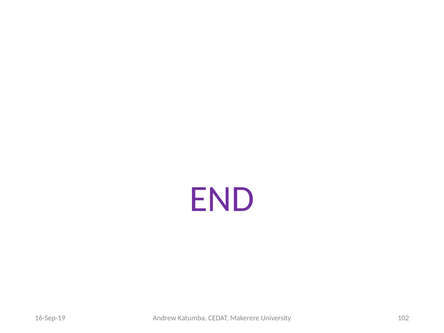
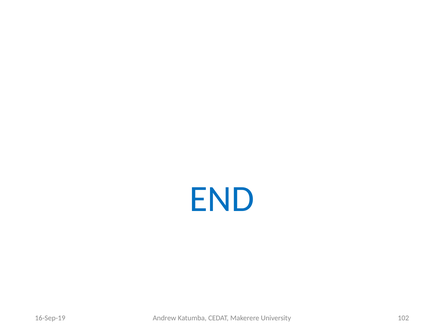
END colour: purple -> blue
